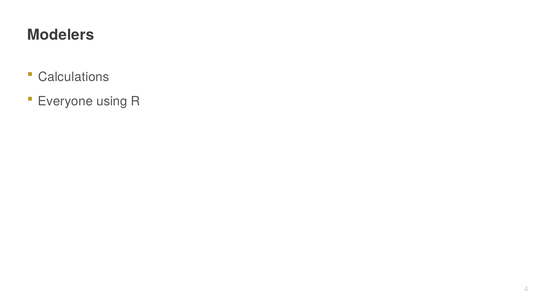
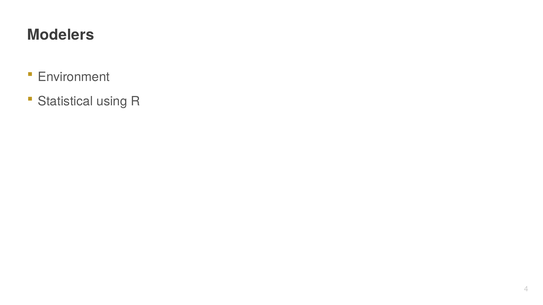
Calculations: Calculations -> Environment
Everyone: Everyone -> Statistical
